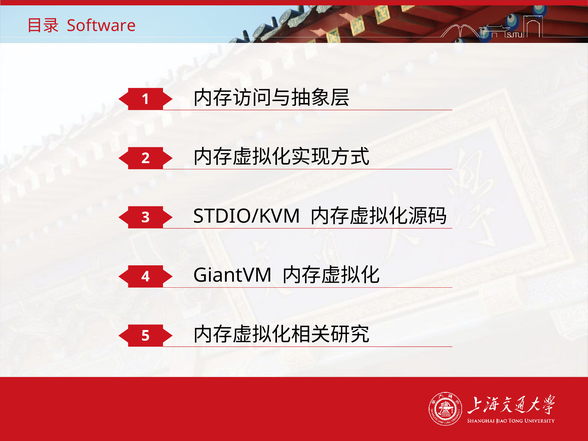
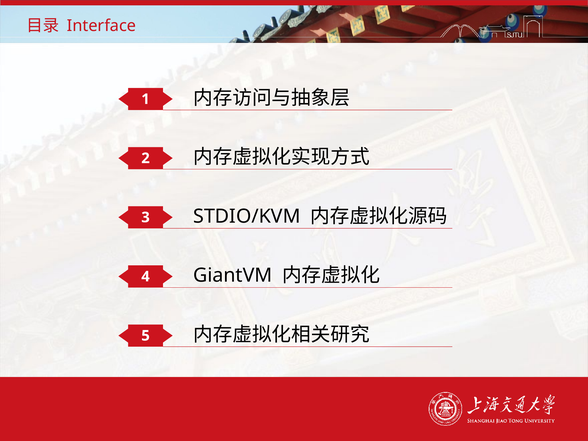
Software: Software -> Interface
